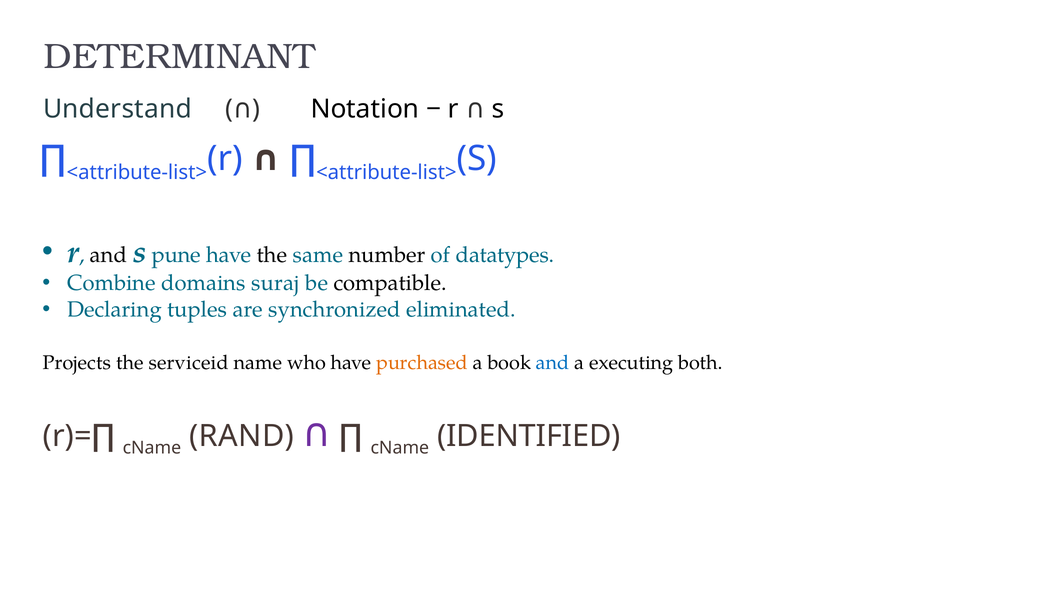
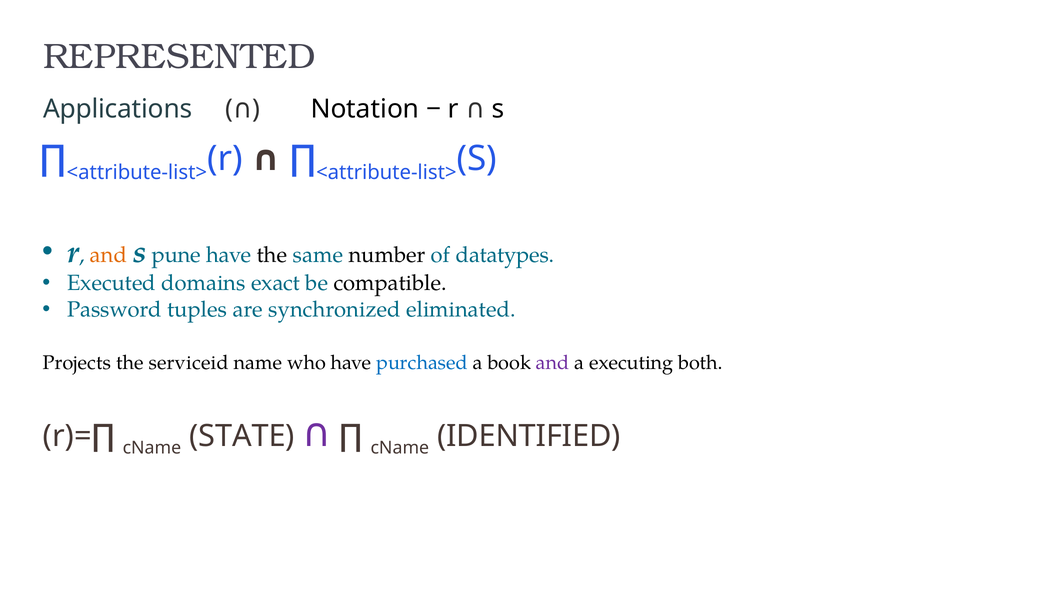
DETERMINANT: DETERMINANT -> REPRESENTED
Understand: Understand -> Applications
and at (109, 255) colour: black -> orange
Combine: Combine -> Executed
suraj: suraj -> exact
Declaring: Declaring -> Password
purchased colour: orange -> blue
and at (553, 363) colour: blue -> purple
RAND: RAND -> STATE
